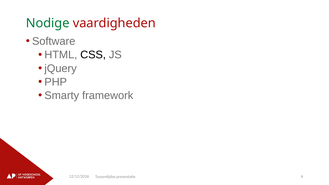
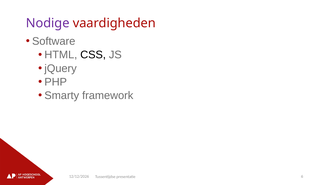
Nodige colour: green -> purple
